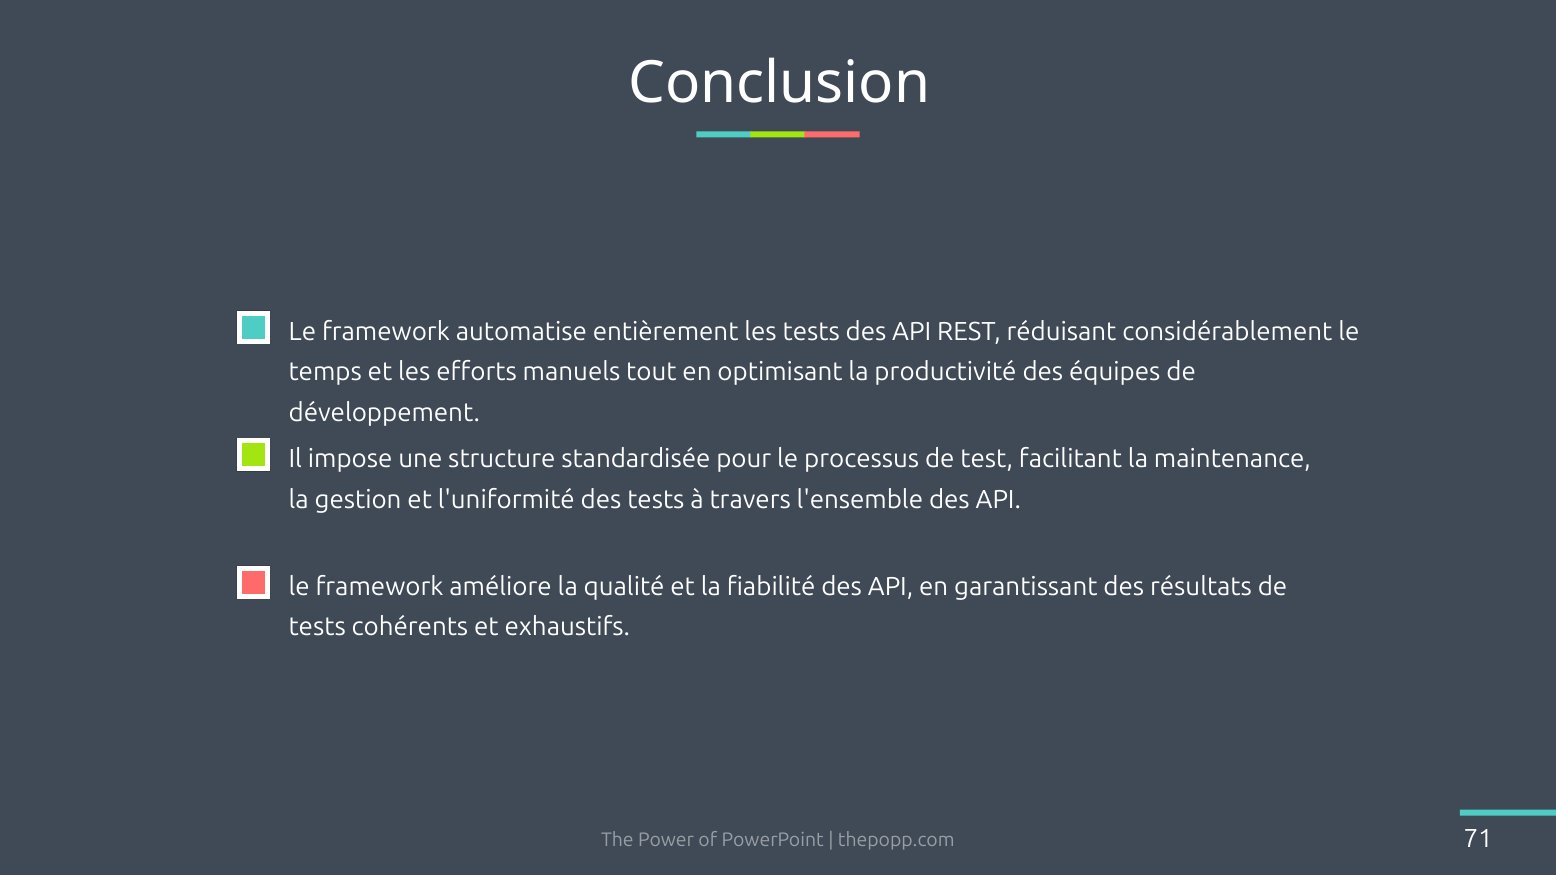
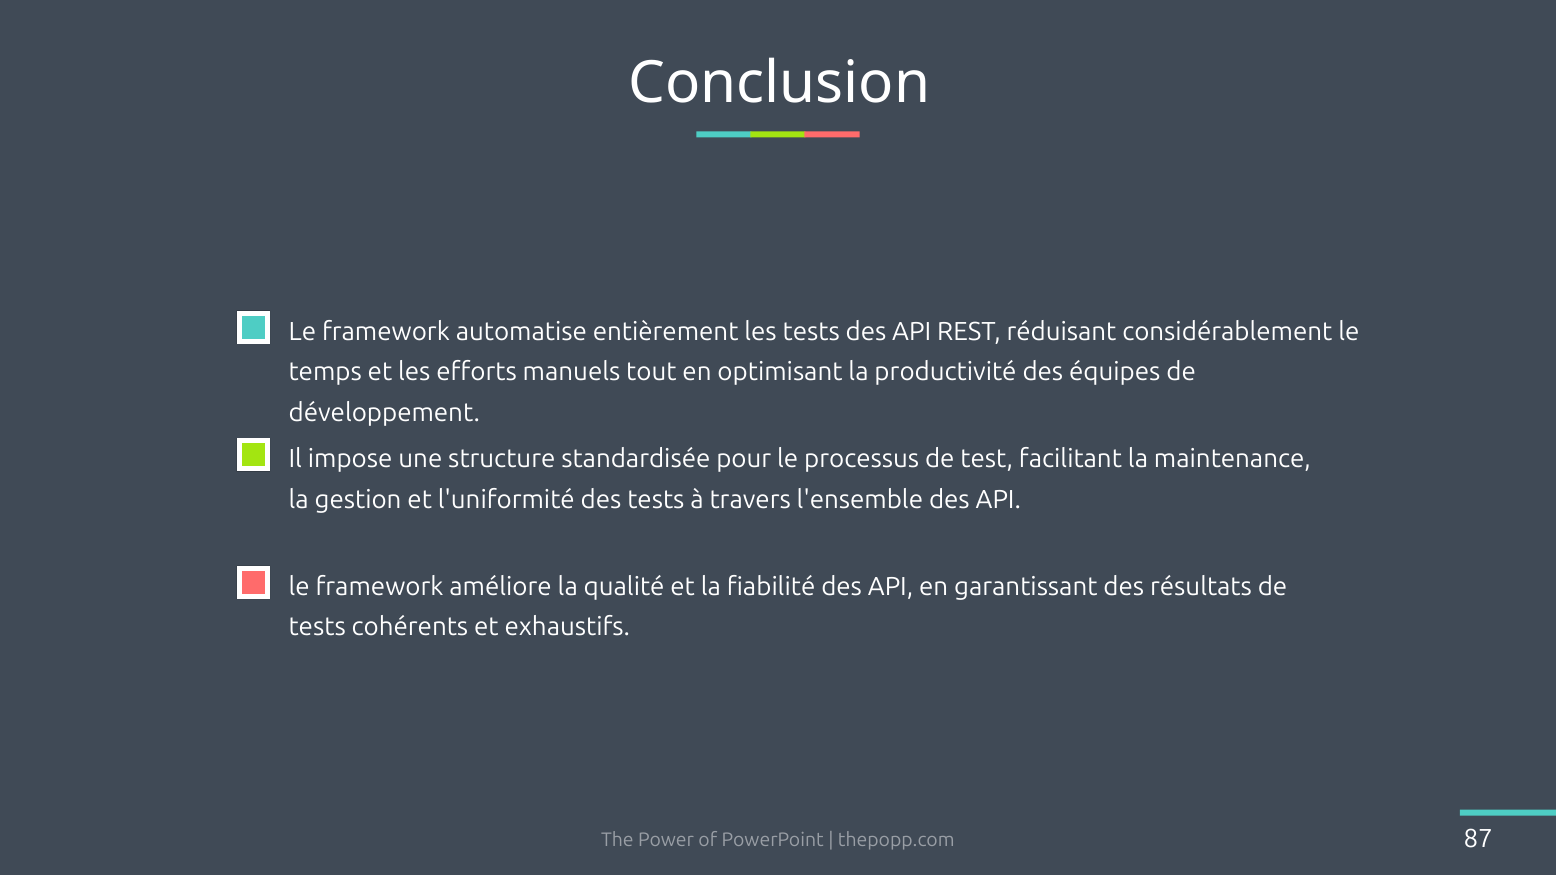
71: 71 -> 87
